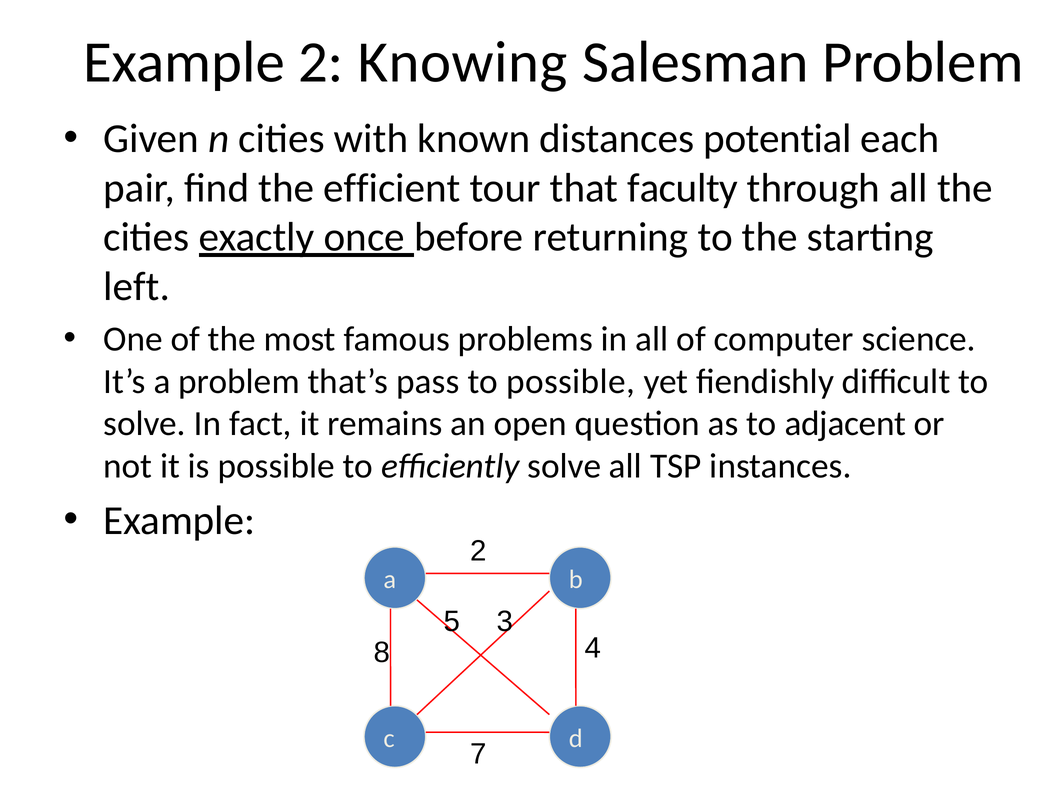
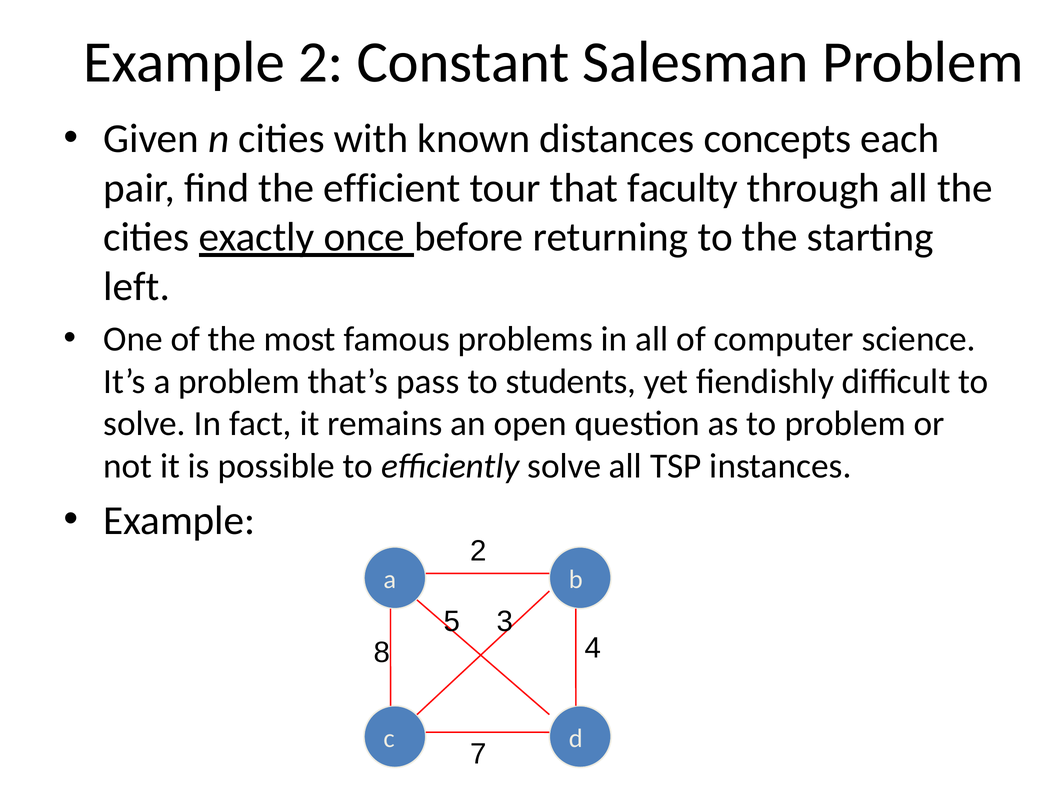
Knowing: Knowing -> Constant
potential: potential -> concepts
to possible: possible -> students
to adjacent: adjacent -> problem
